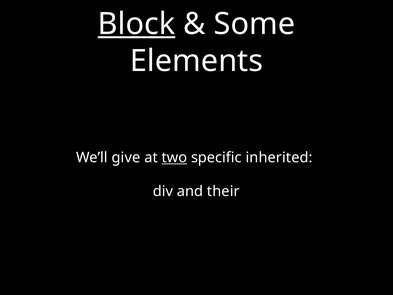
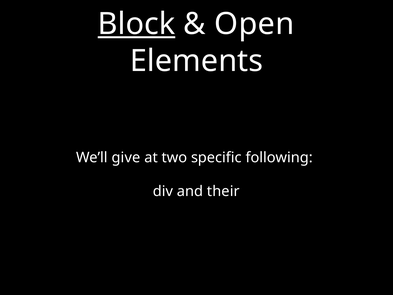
Some: Some -> Open
two underline: present -> none
inherited: inherited -> following
